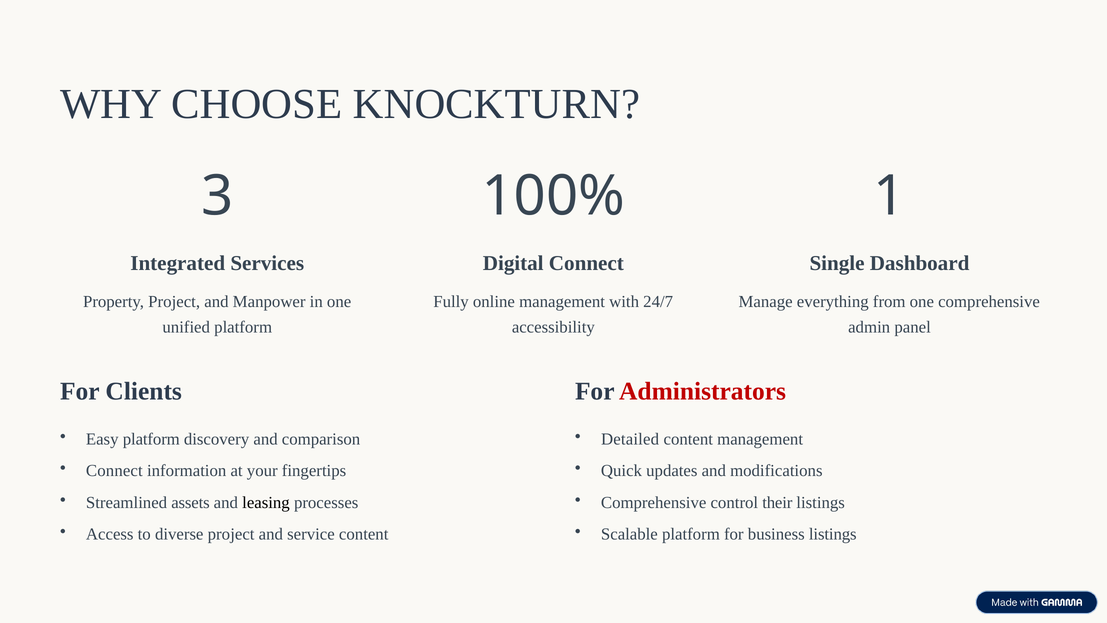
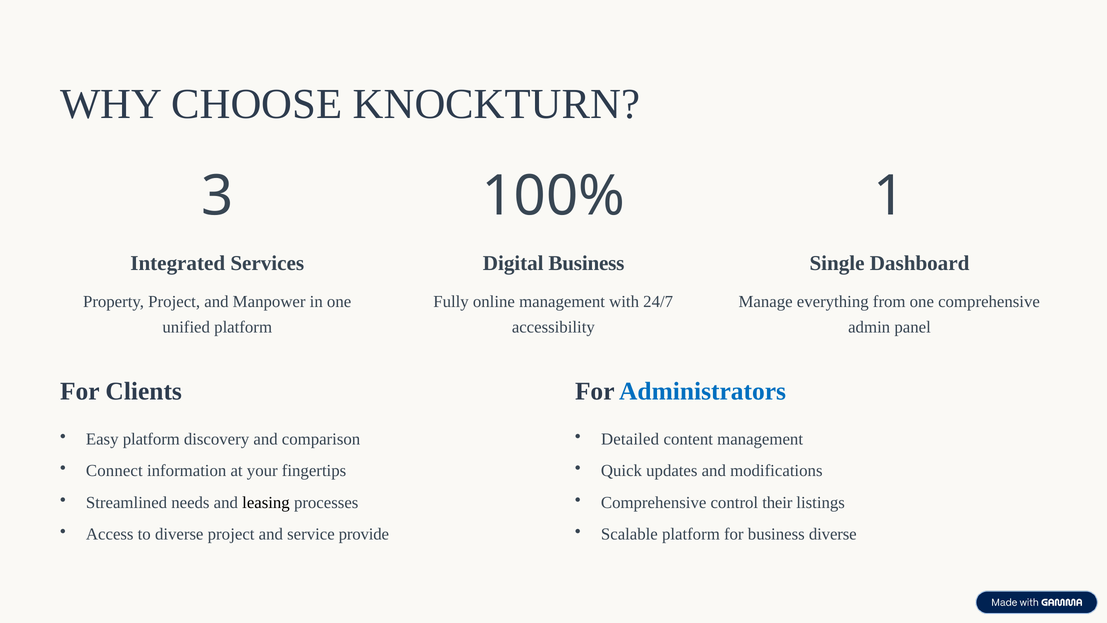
Digital Connect: Connect -> Business
Administrators colour: red -> blue
assets: assets -> needs
service content: content -> provide
business listings: listings -> diverse
